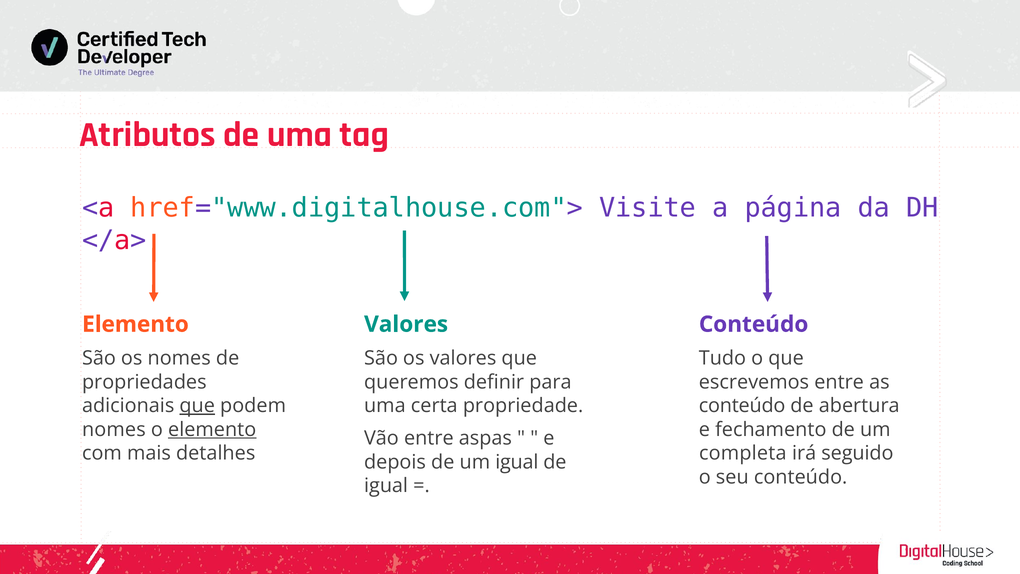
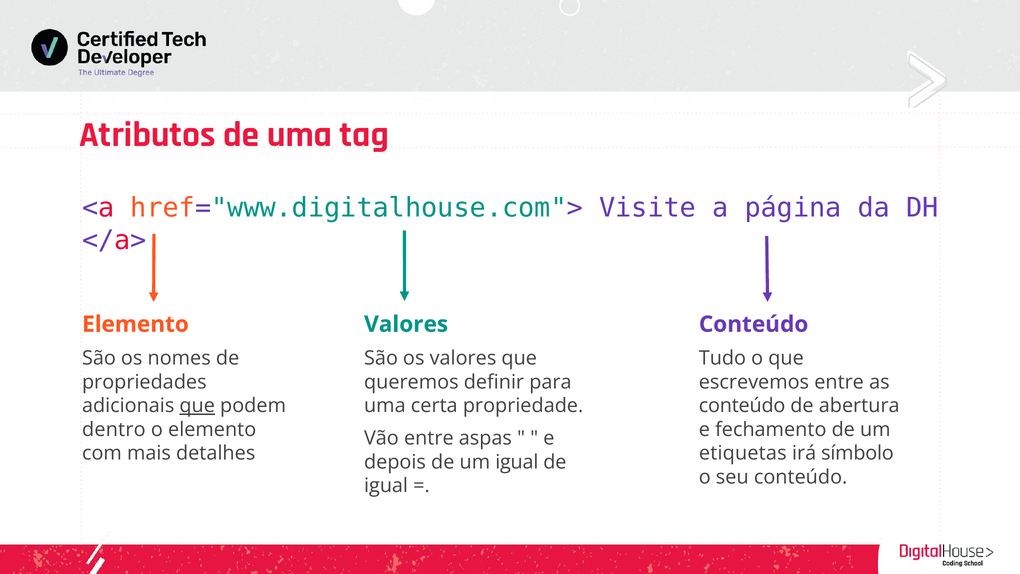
nomes at (114, 429): nomes -> dentro
elemento at (212, 429) underline: present -> none
completa: completa -> etiquetas
seguido: seguido -> símbolo
